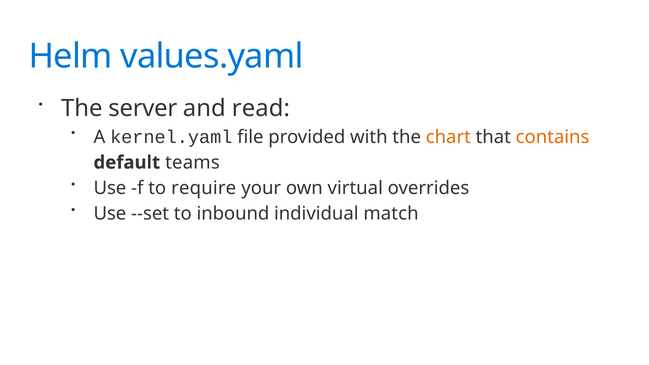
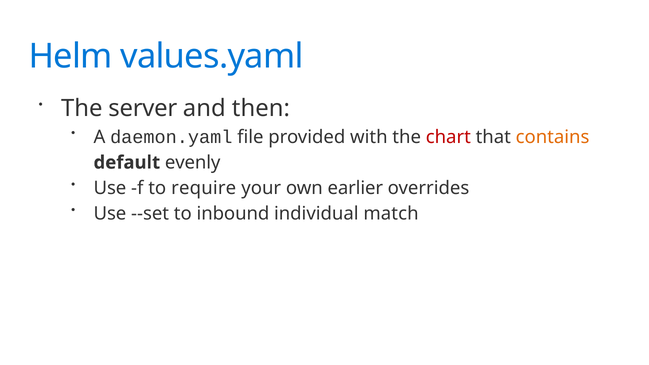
read: read -> then
kernel.yaml: kernel.yaml -> daemon.yaml
chart colour: orange -> red
teams: teams -> evenly
virtual: virtual -> earlier
